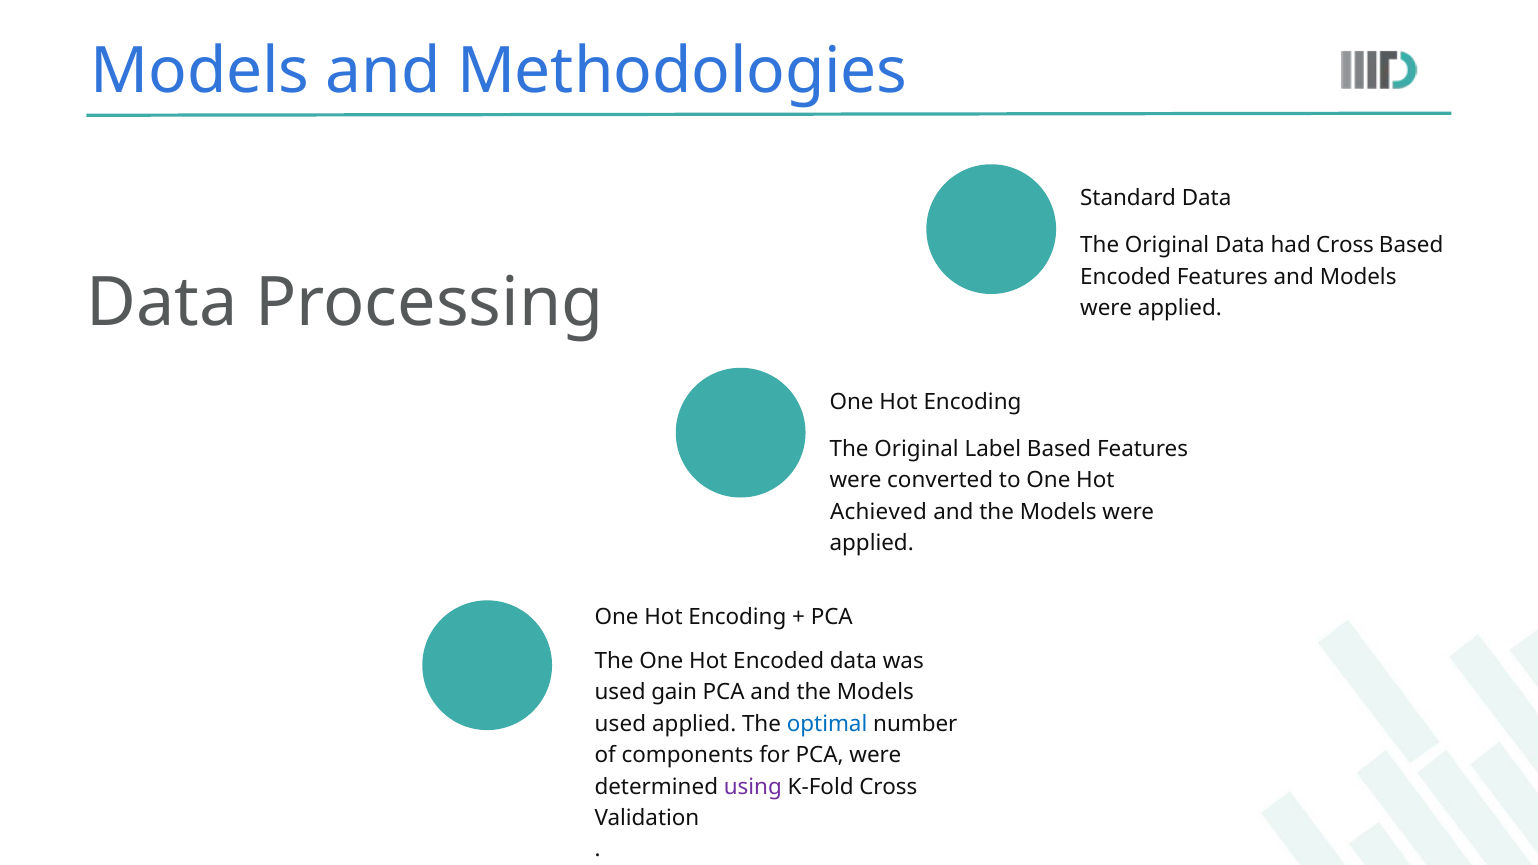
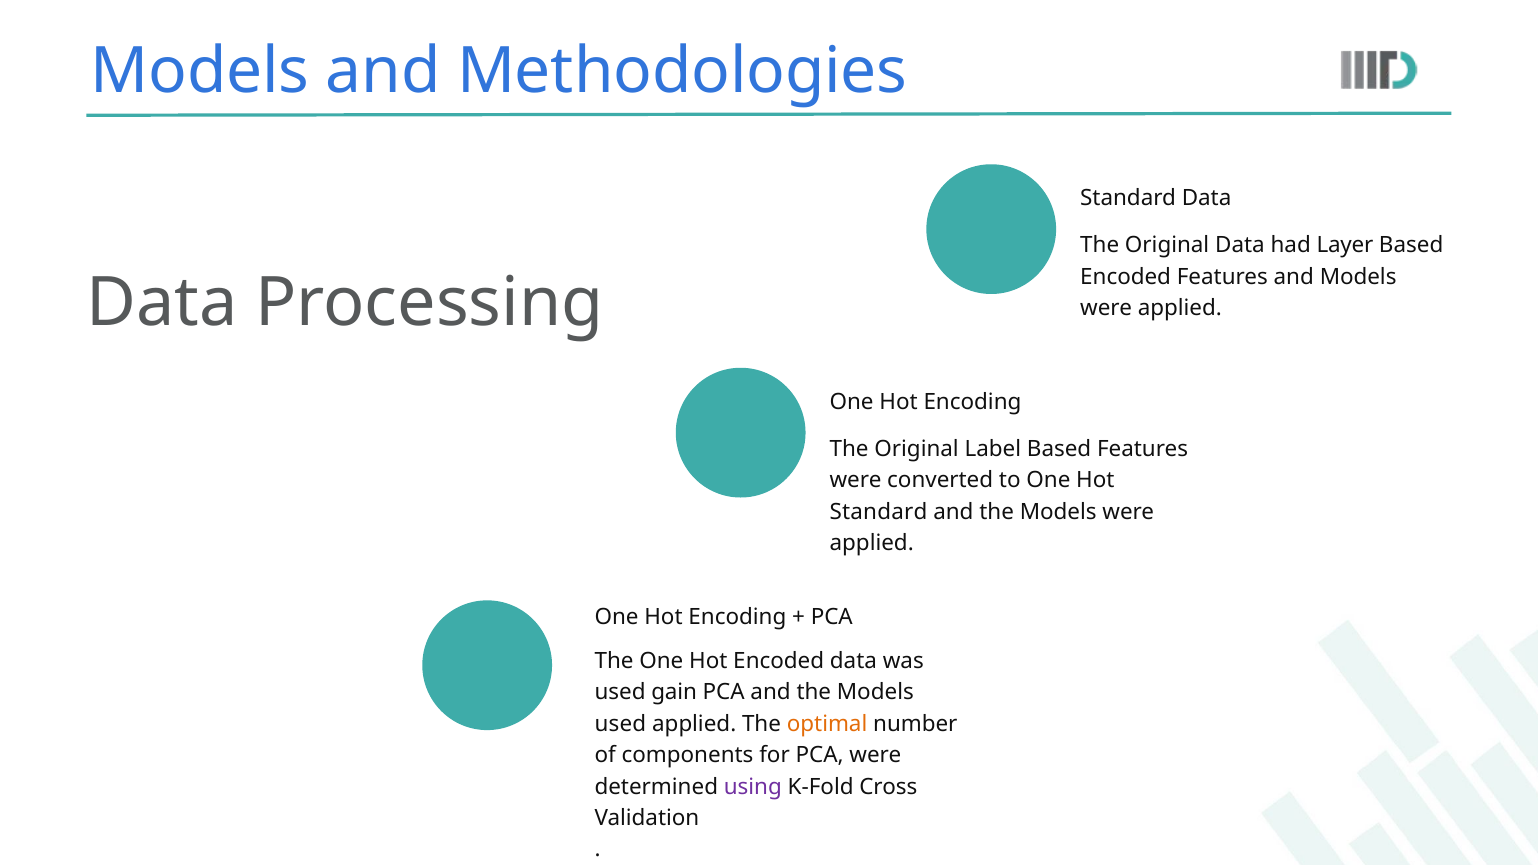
had Cross: Cross -> Layer
Achieved at (878, 512): Achieved -> Standard
optimal colour: blue -> orange
